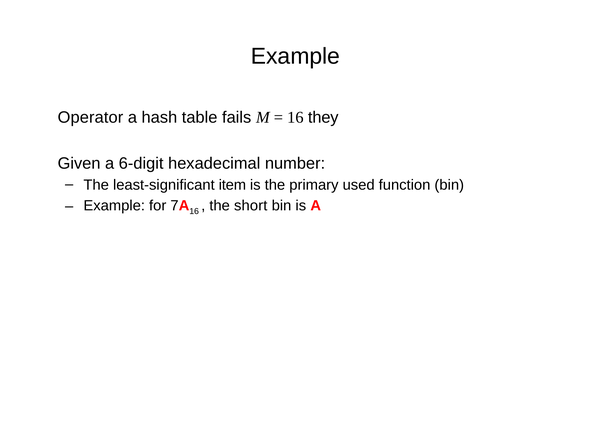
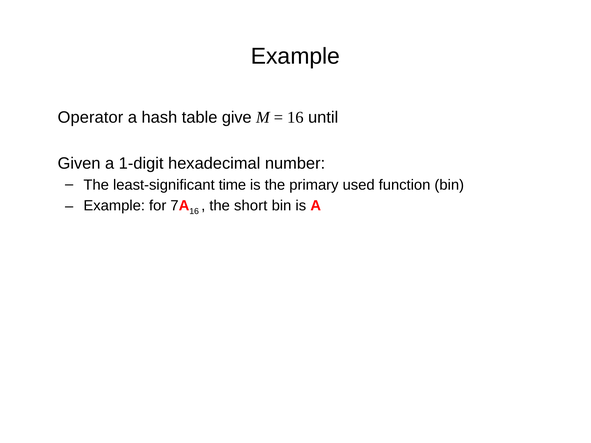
fails: fails -> give
they: they -> until
6-digit: 6-digit -> 1-digit
item: item -> time
